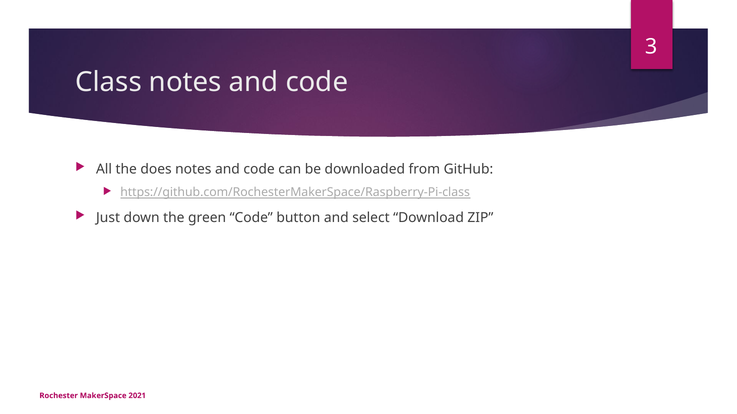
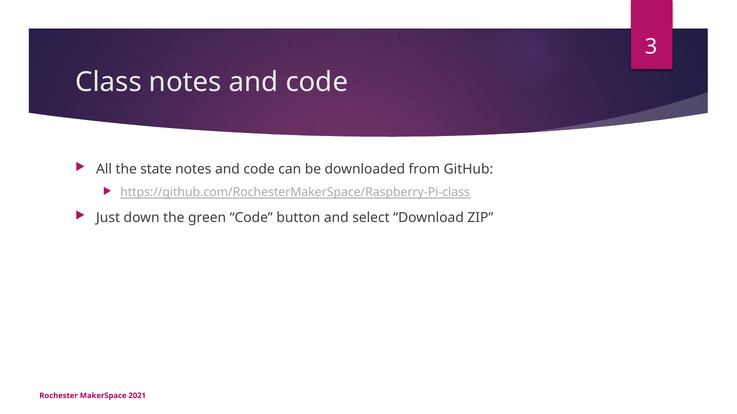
does: does -> state
